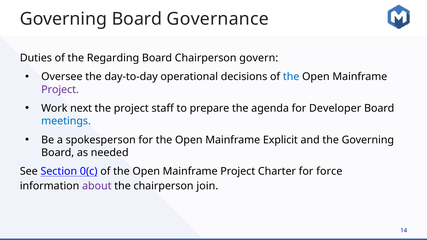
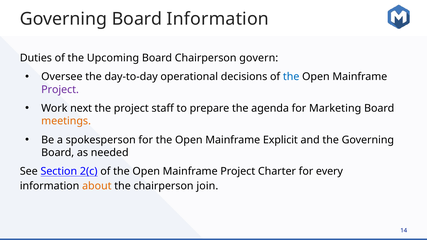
Board Governance: Governance -> Information
Regarding: Regarding -> Upcoming
Developer: Developer -> Marketing
meetings colour: blue -> orange
0(c: 0(c -> 2(c
force: force -> every
about colour: purple -> orange
